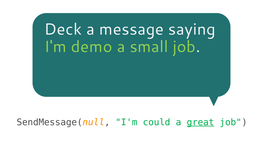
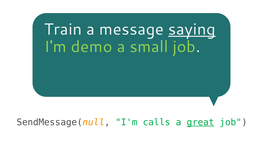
Deck: Deck -> Train
saying underline: none -> present
could: could -> calls
